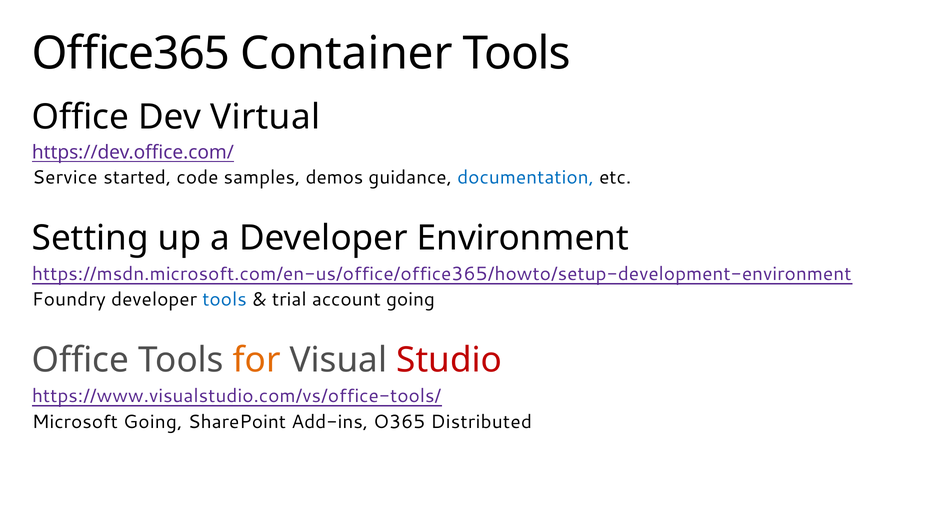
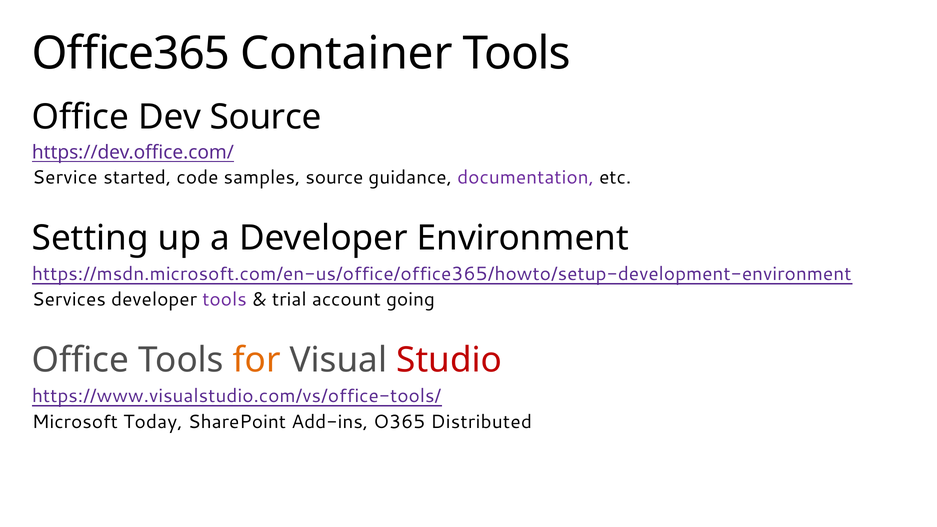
Dev Virtual: Virtual -> Source
samples demos: demos -> source
documentation colour: blue -> purple
Foundry: Foundry -> Services
tools at (225, 300) colour: blue -> purple
Microsoft Going: Going -> Today
